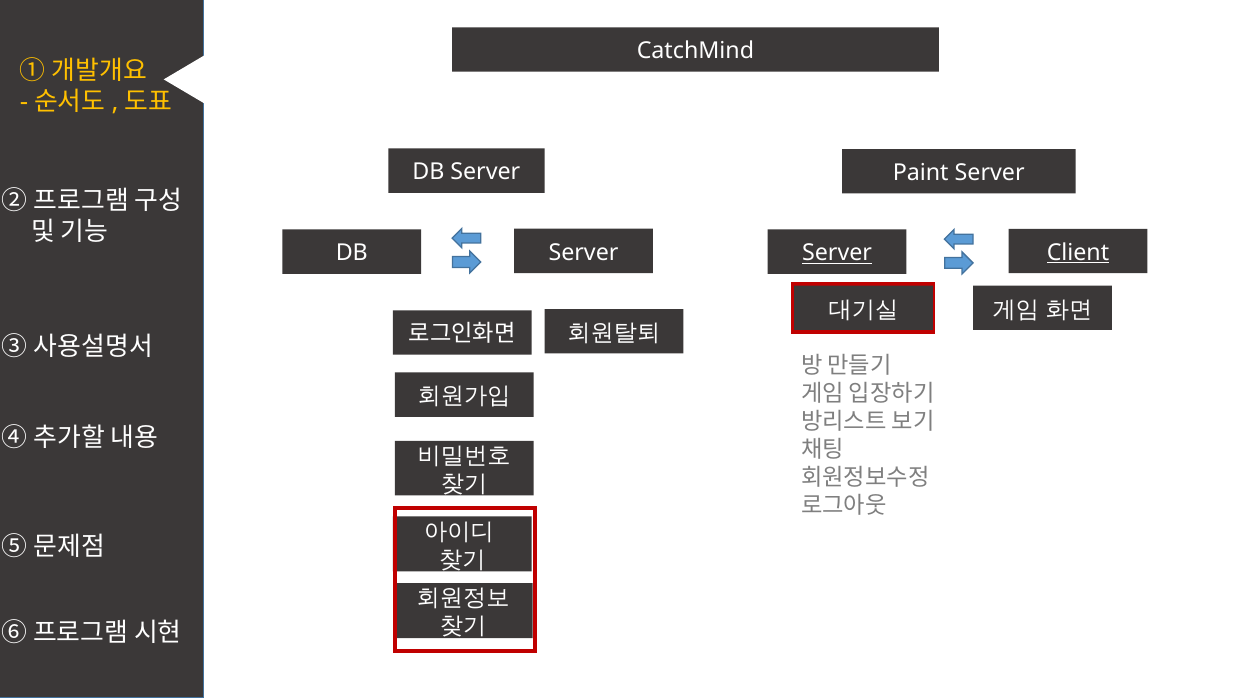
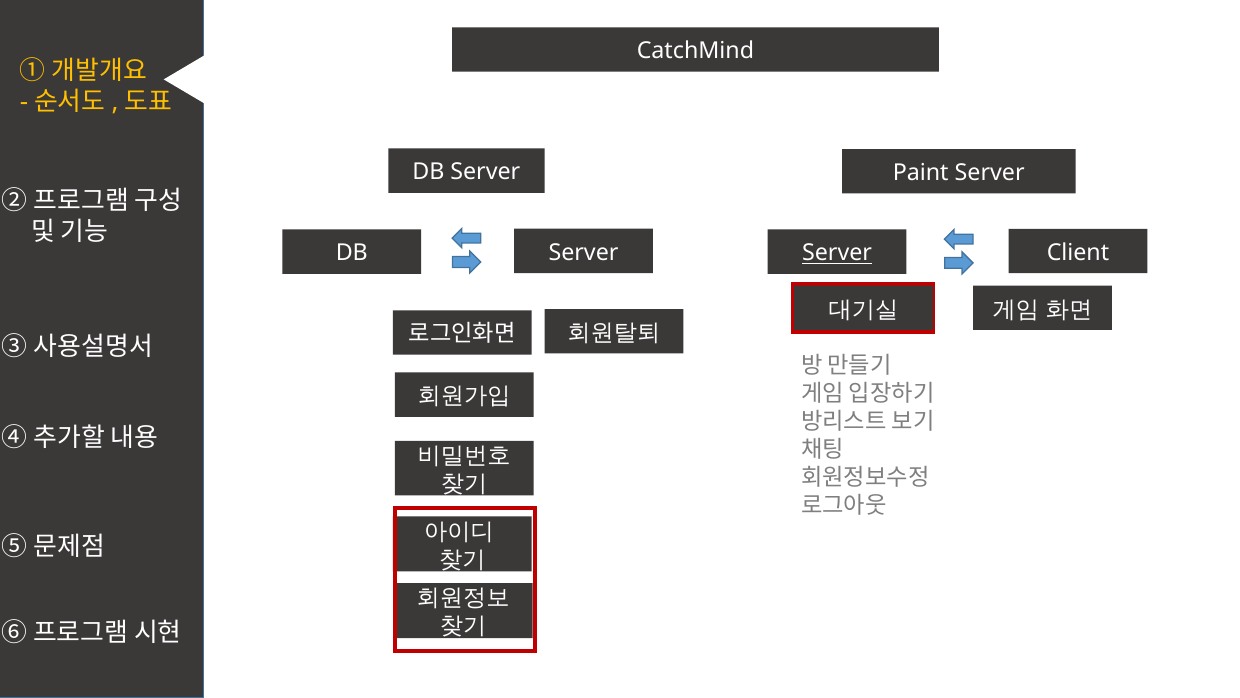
Client underline: present -> none
